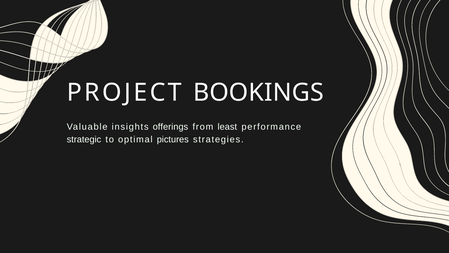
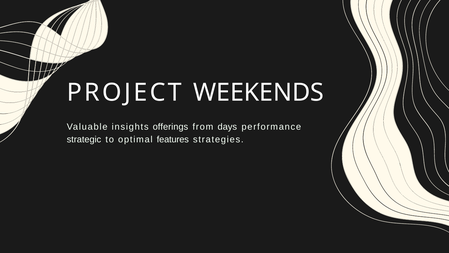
BOOKINGS: BOOKINGS -> WEEKENDS
least: least -> days
pictures: pictures -> features
